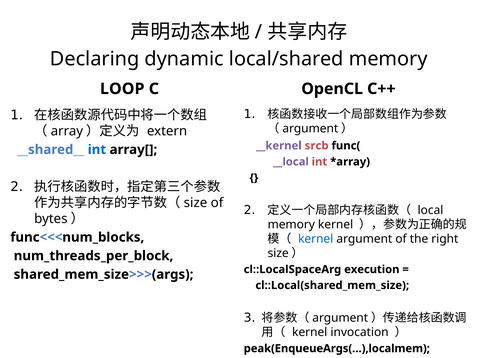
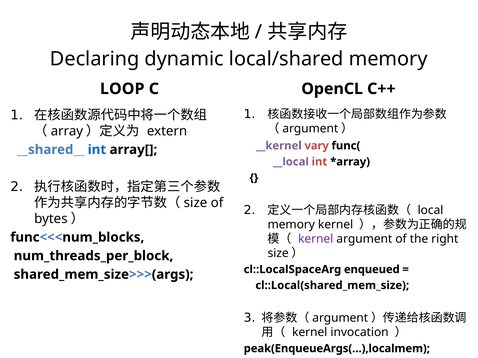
srcb: srcb -> vary
kernel at (316, 239) colour: blue -> purple
execution: execution -> enqueued
